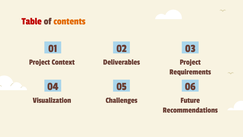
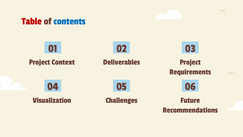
contents colour: orange -> blue
